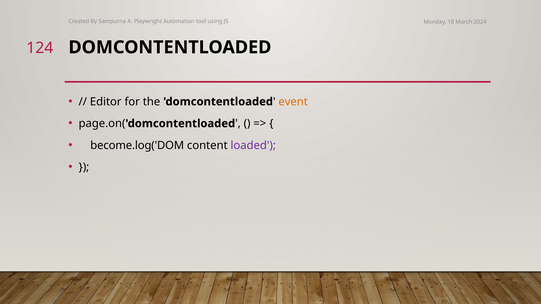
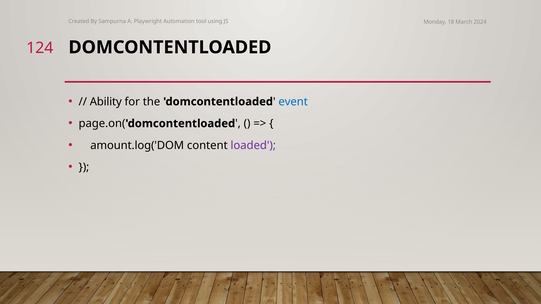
Editor: Editor -> Ability
event colour: orange -> blue
become.log('DOM: become.log('DOM -> amount.log('DOM
